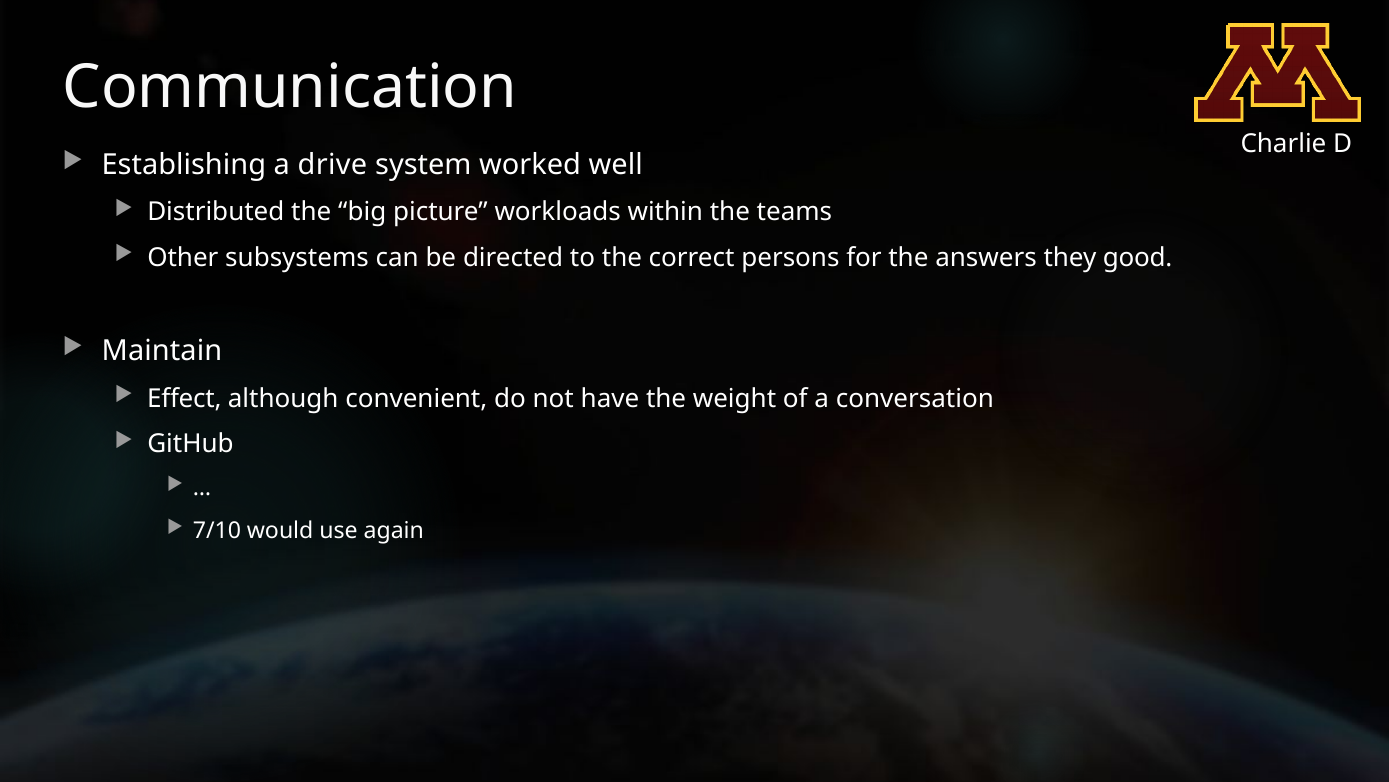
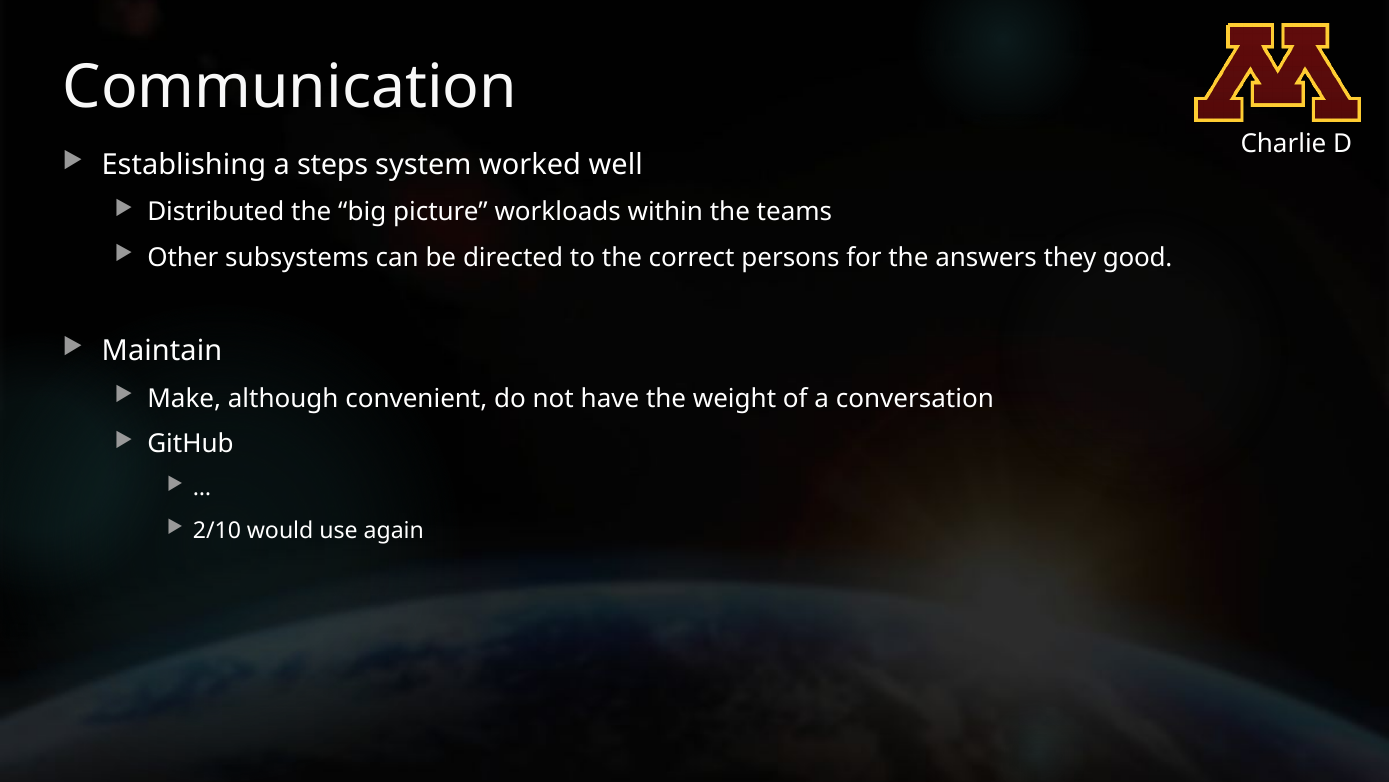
drive: drive -> steps
Effect: Effect -> Make
7/10: 7/10 -> 2/10
